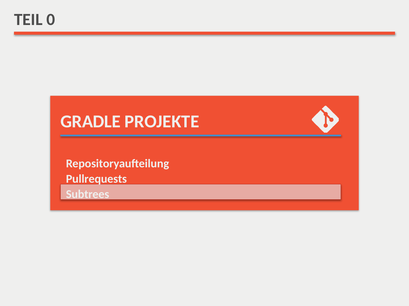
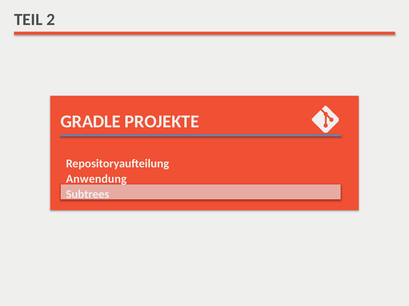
0: 0 -> 2
Pullrequests: Pullrequests -> Anwendung
